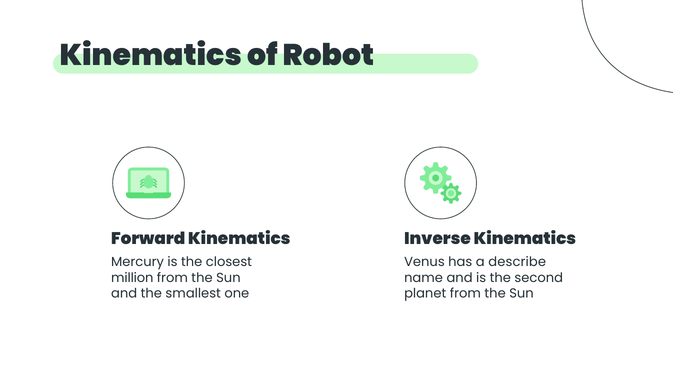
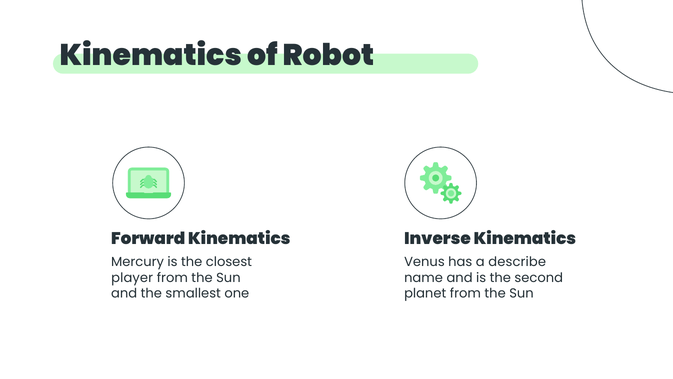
million: million -> player
